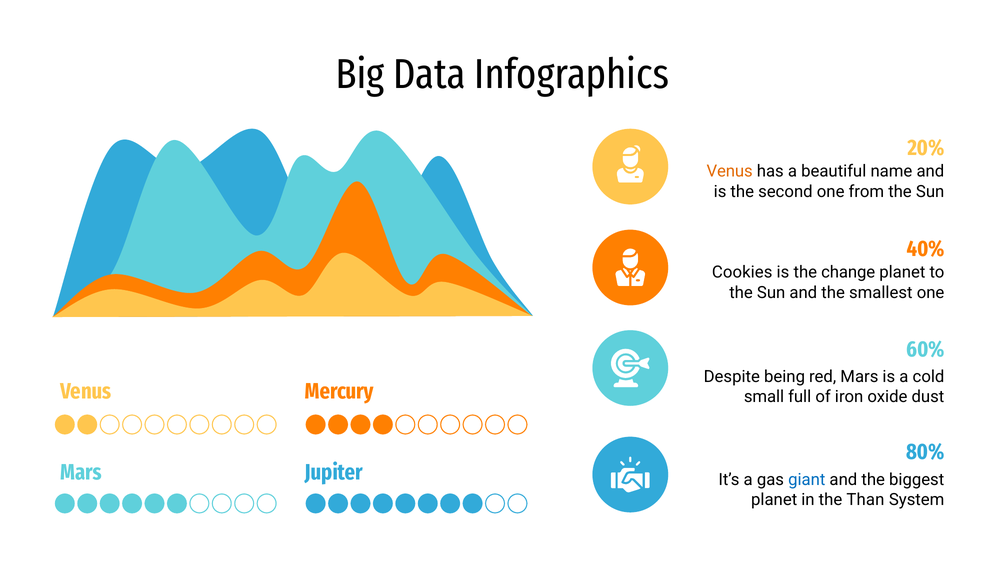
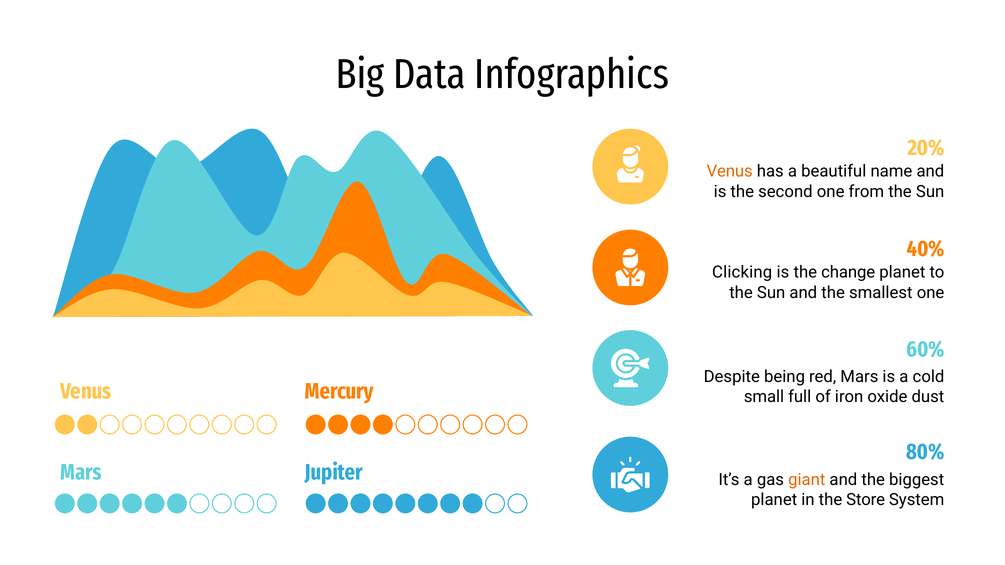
Cookies: Cookies -> Clicking
giant colour: blue -> orange
Than: Than -> Store
